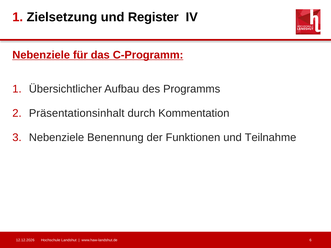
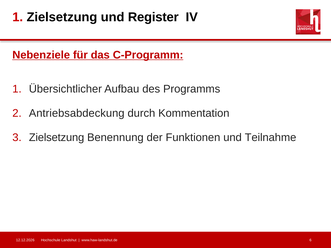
Präsentationsinhalt: Präsentationsinhalt -> Antriebsabdeckung
Nebenziele at (57, 138): Nebenziele -> Zielsetzung
